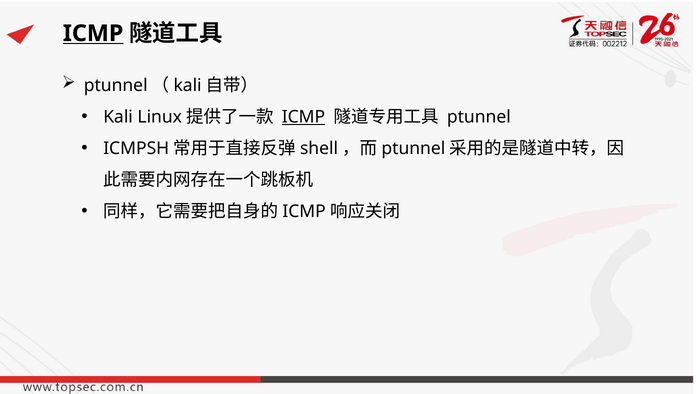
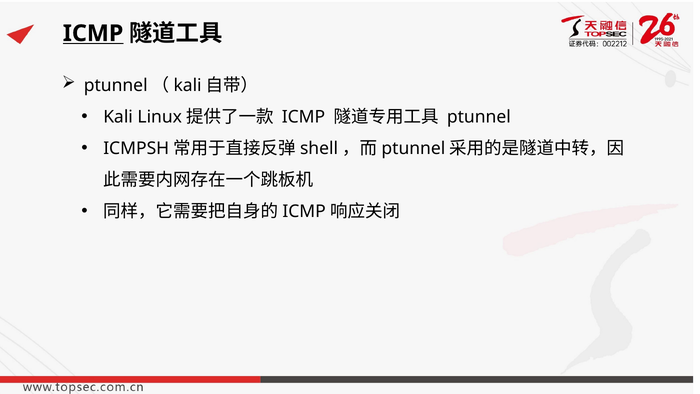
ICMP at (303, 117) underline: present -> none
